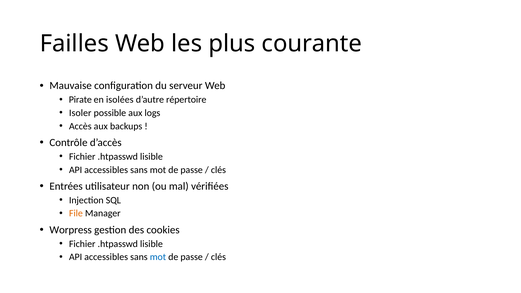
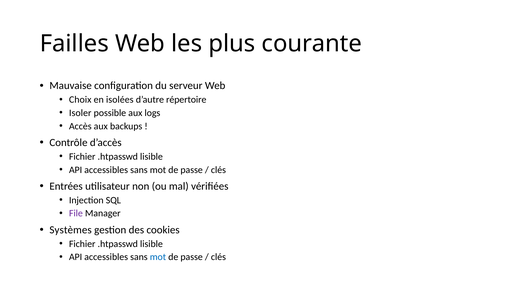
Pirate: Pirate -> Choix
File colour: orange -> purple
Worpress: Worpress -> Systèmes
